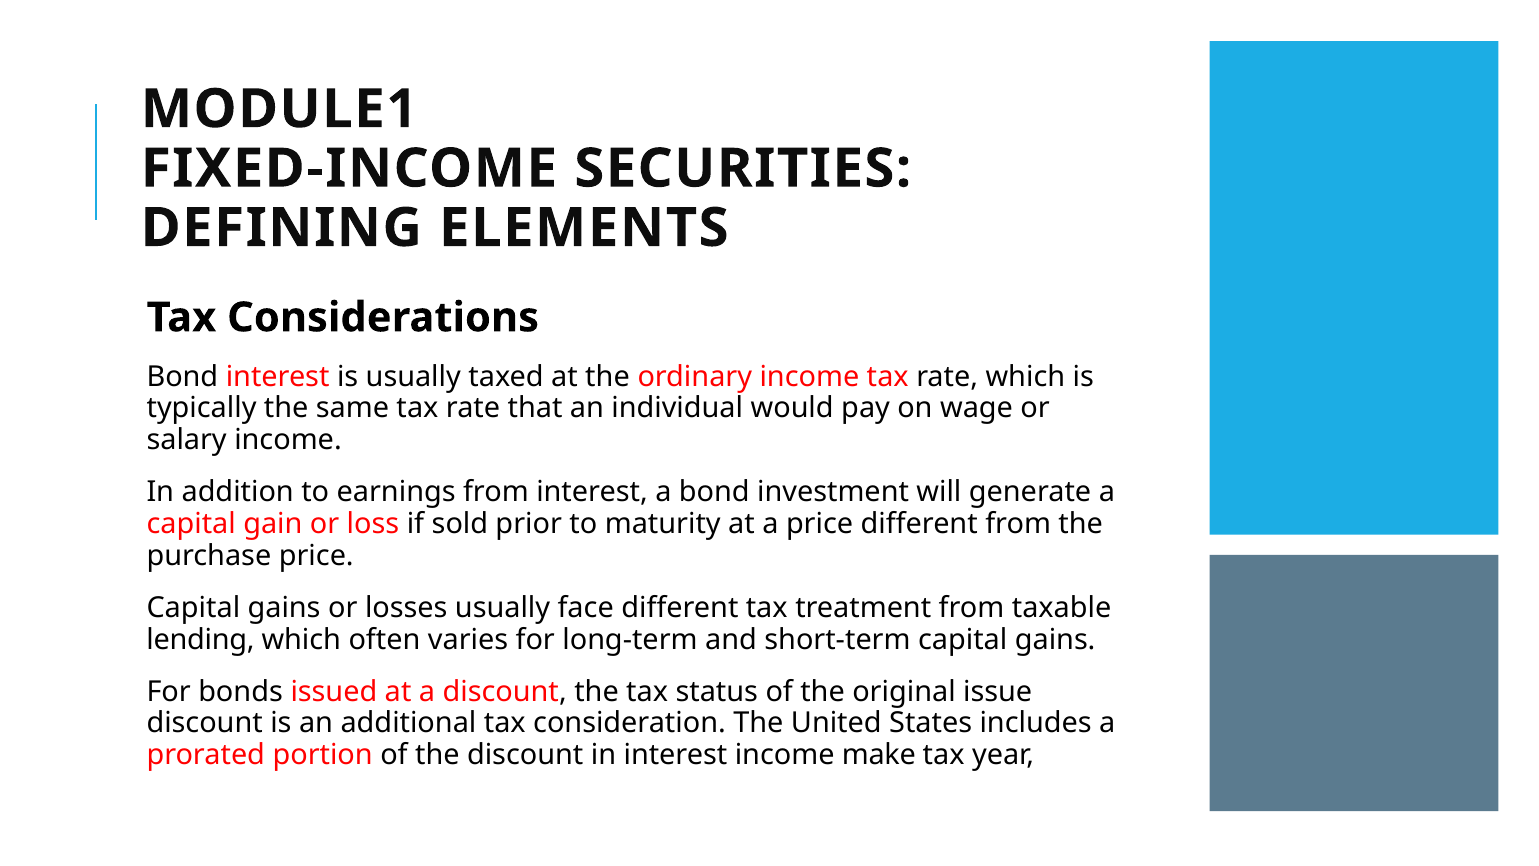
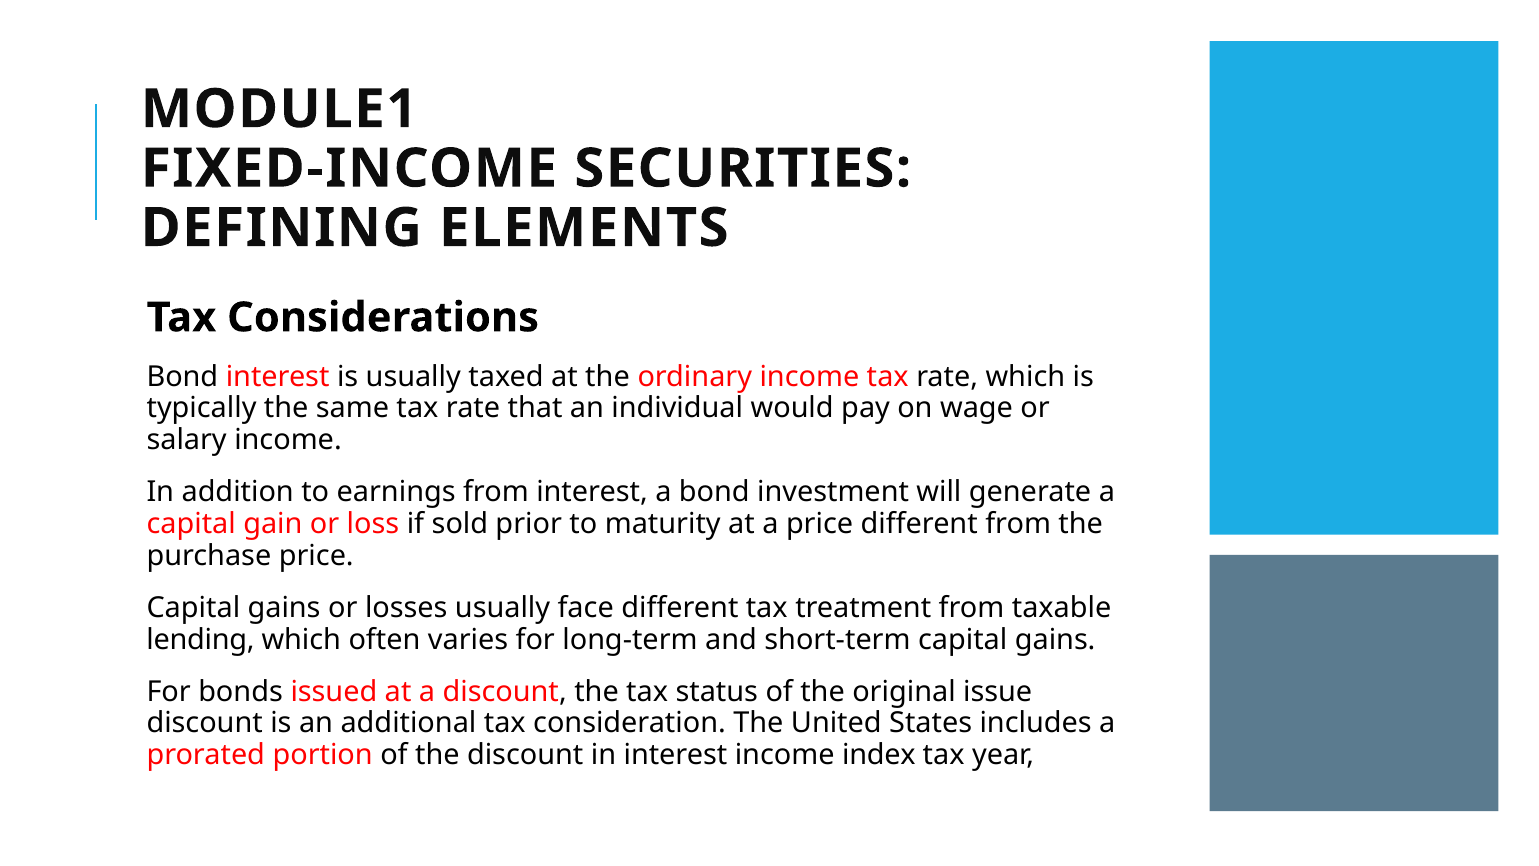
make: make -> index
